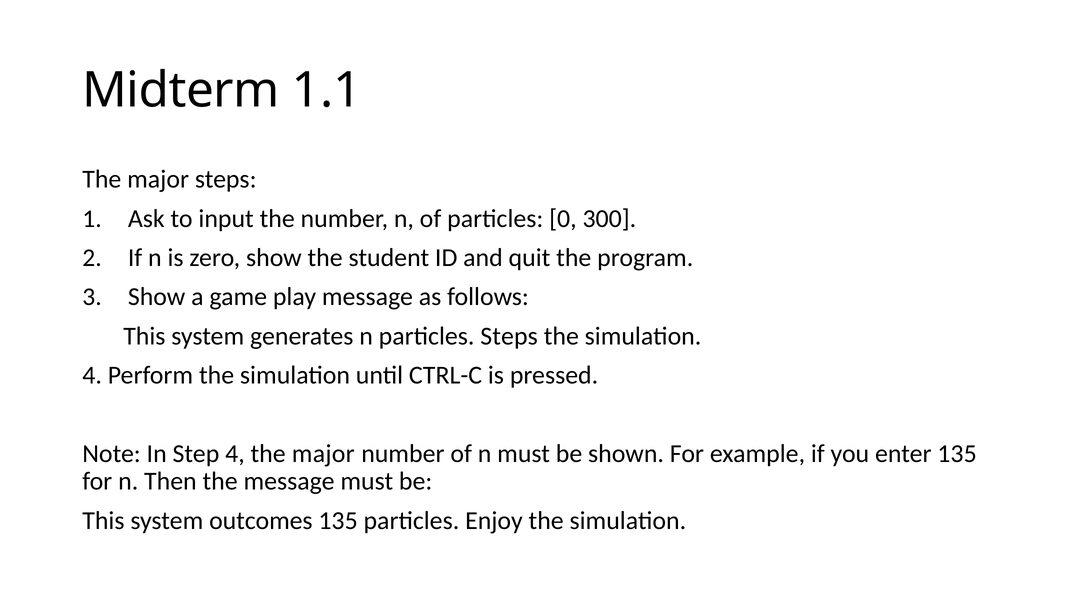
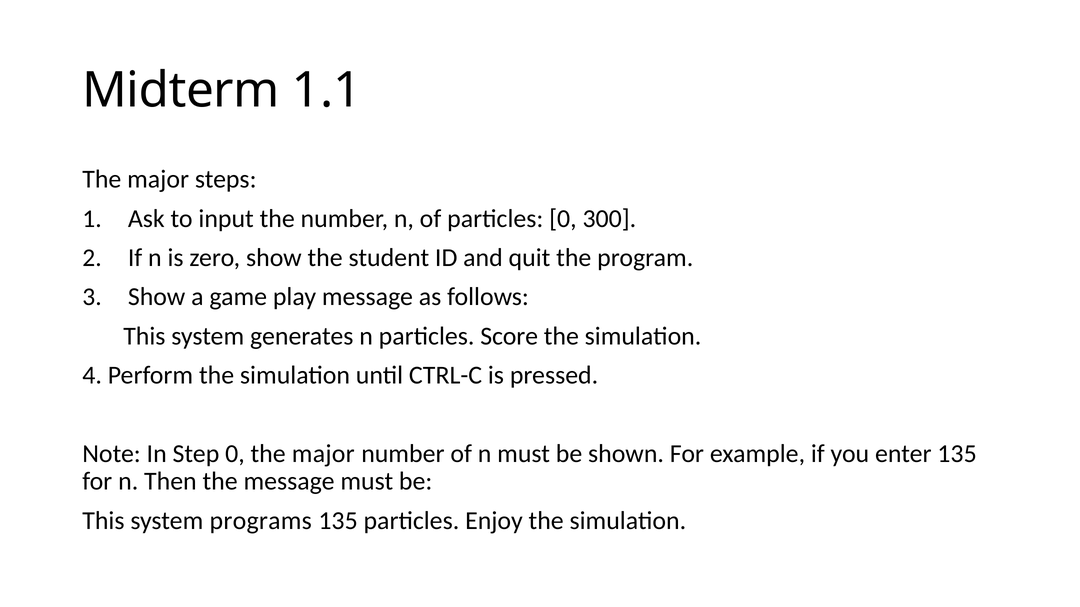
particles Steps: Steps -> Score
Step 4: 4 -> 0
outcomes: outcomes -> programs
